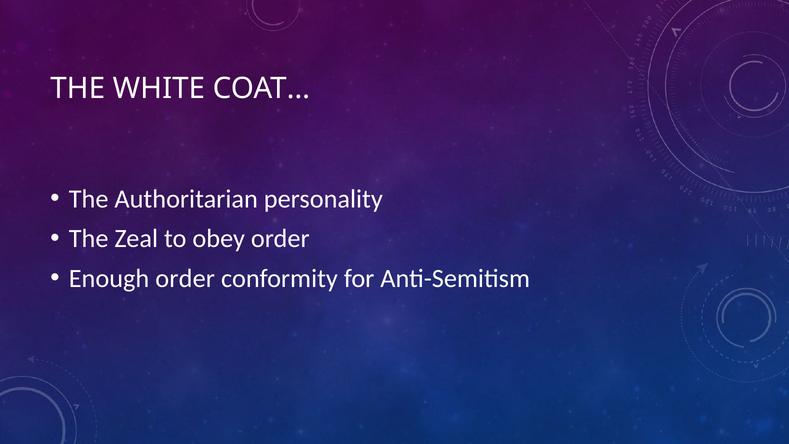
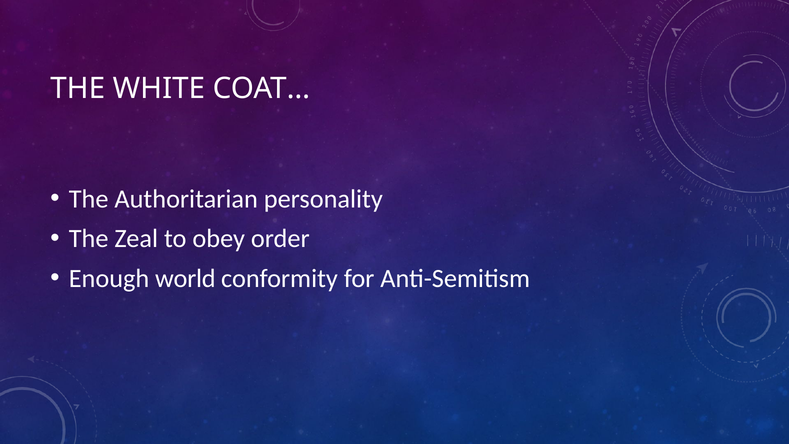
Enough order: order -> world
